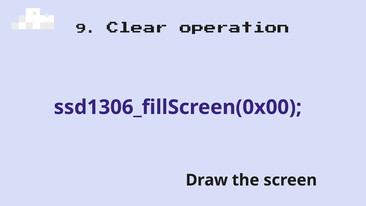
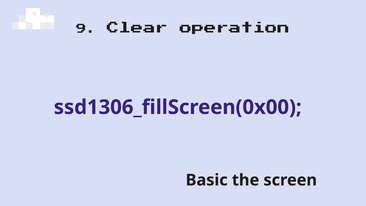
Draw: Draw -> Basic
